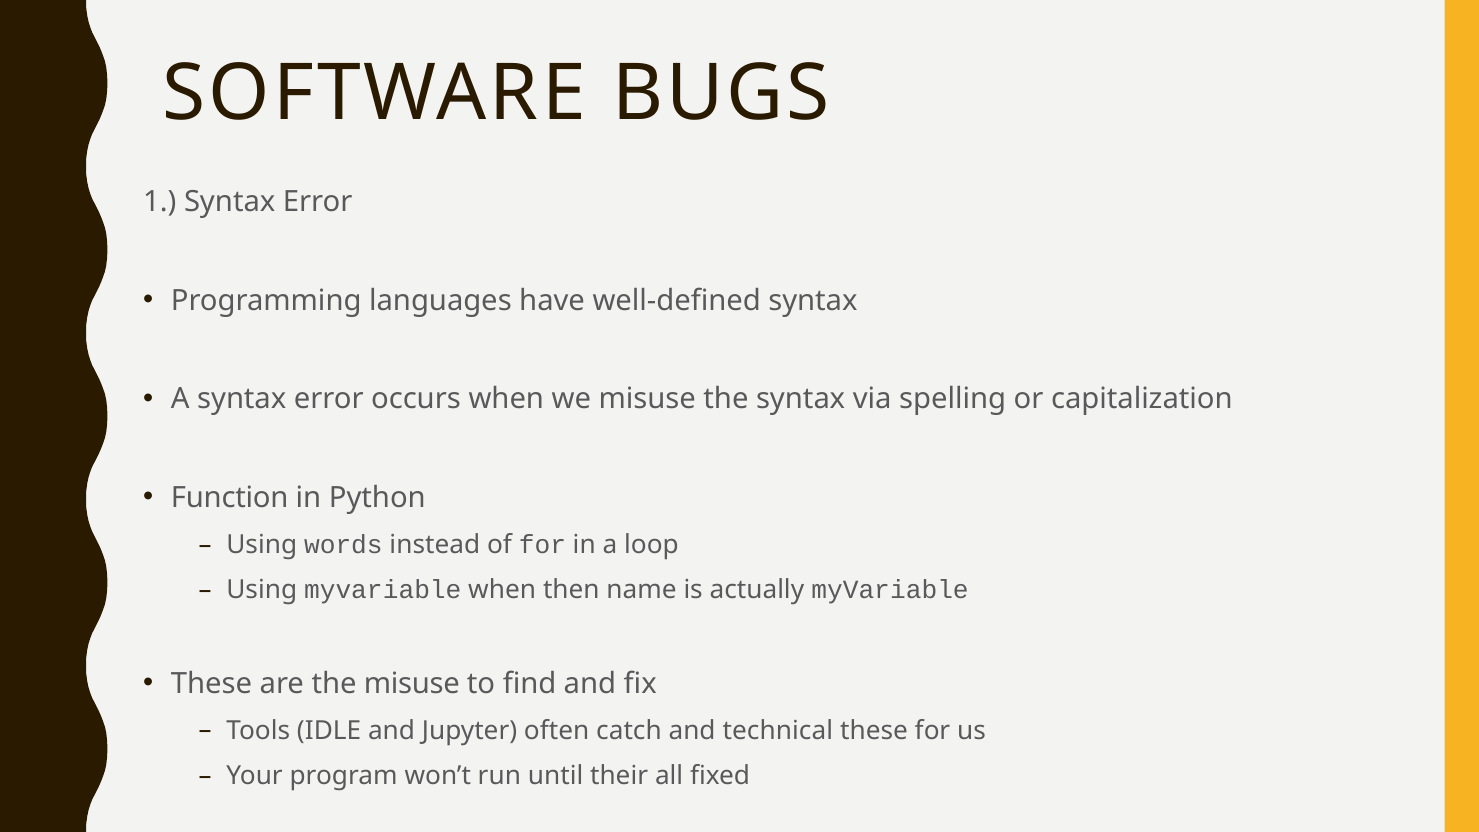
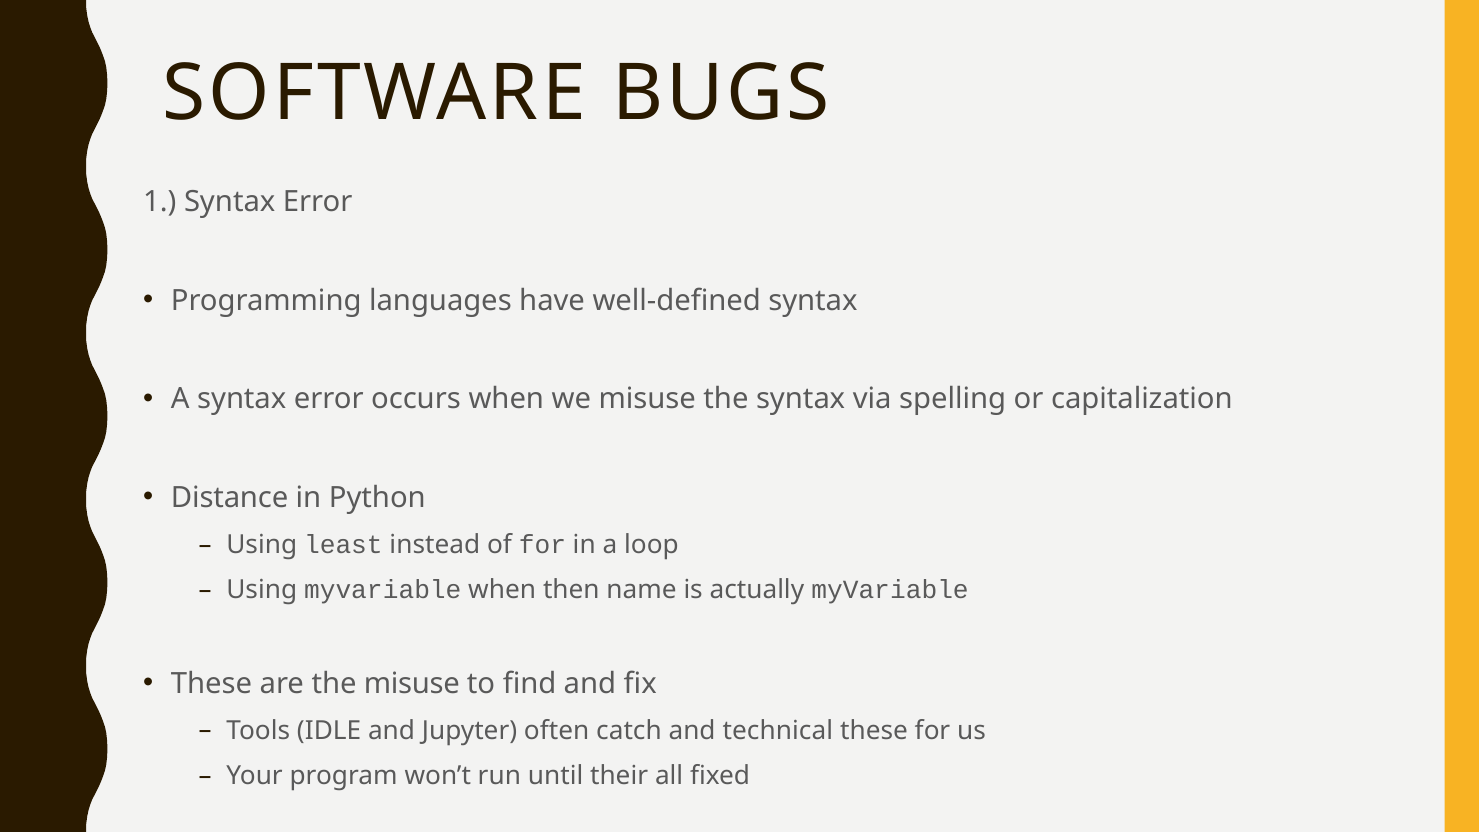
Function: Function -> Distance
words: words -> least
